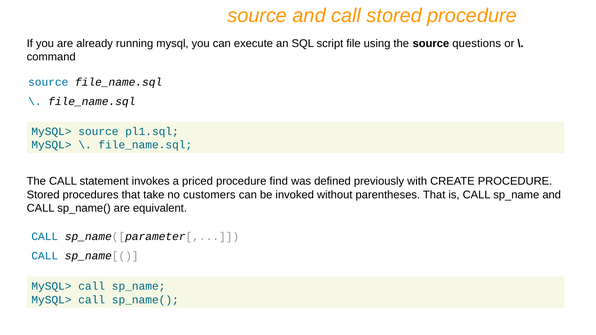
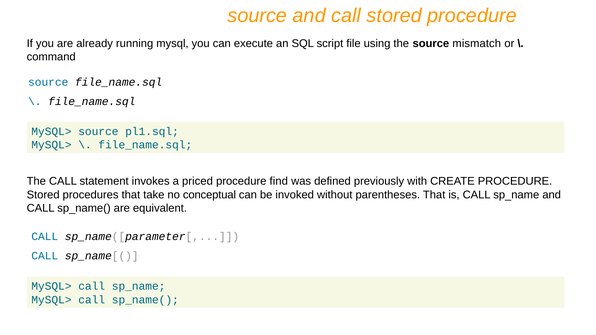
questions: questions -> mismatch
customers: customers -> conceptual
